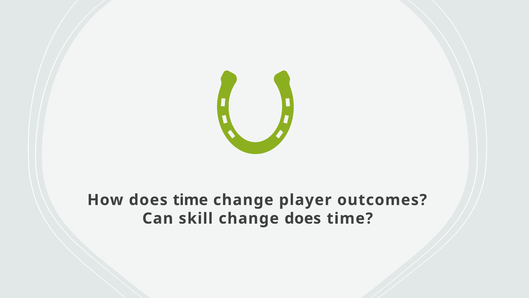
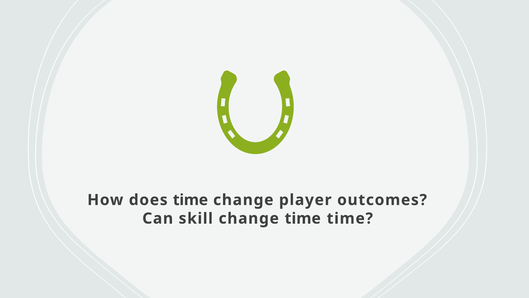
change does: does -> time
